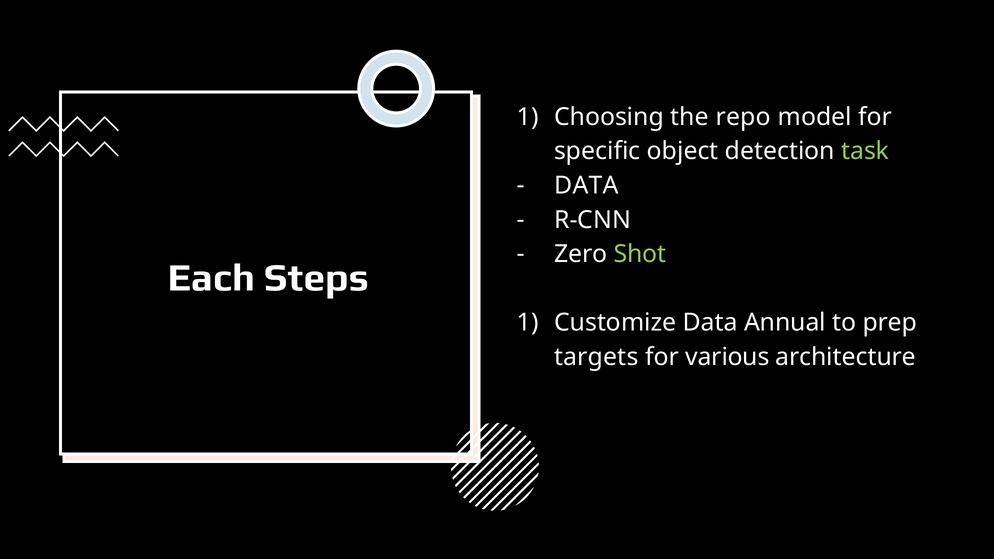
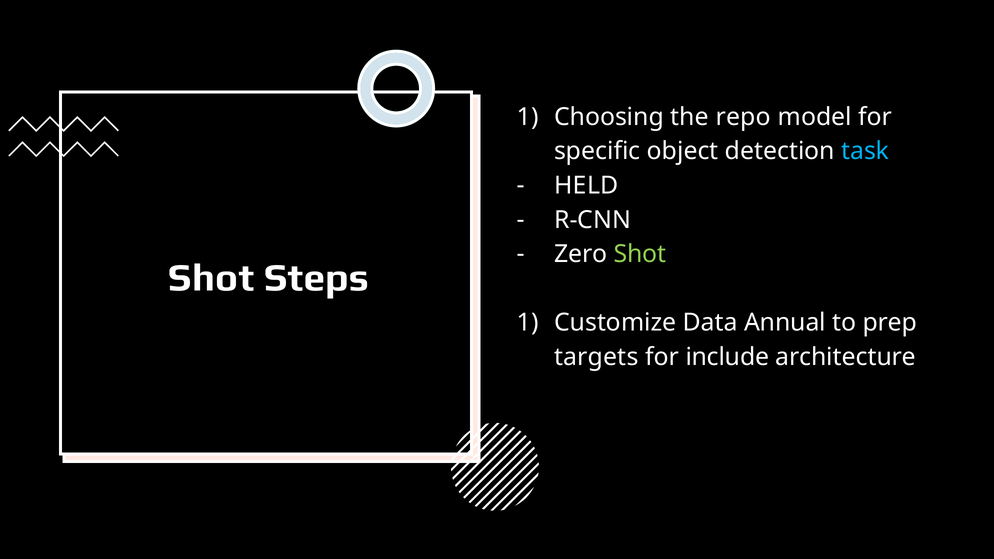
task colour: light green -> light blue
DATA at (586, 186): DATA -> HELD
Each at (211, 278): Each -> Shot
various: various -> include
